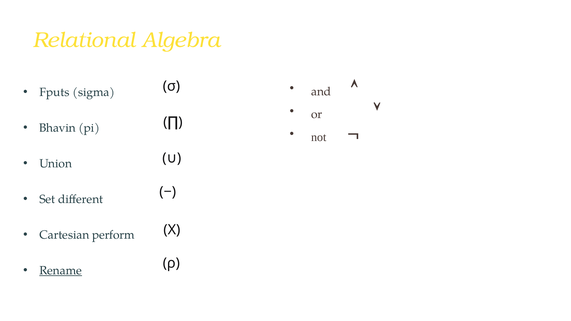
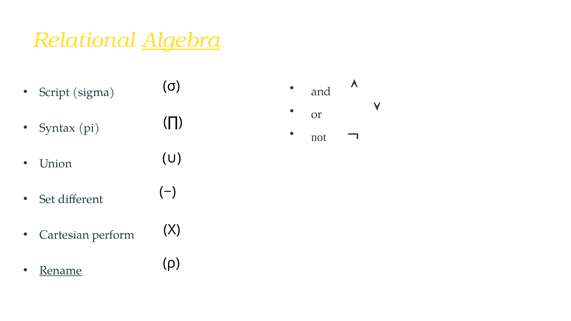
Algebra underline: none -> present
Fputs: Fputs -> Script
Bhavin: Bhavin -> Syntax
